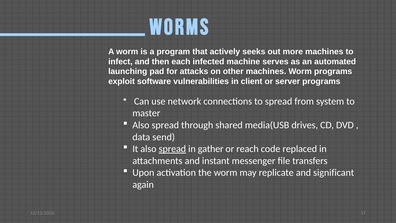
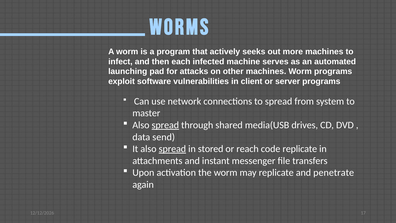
spread at (165, 125) underline: none -> present
gather: gather -> stored
code replaced: replaced -> replicate
significant: significant -> penetrate
